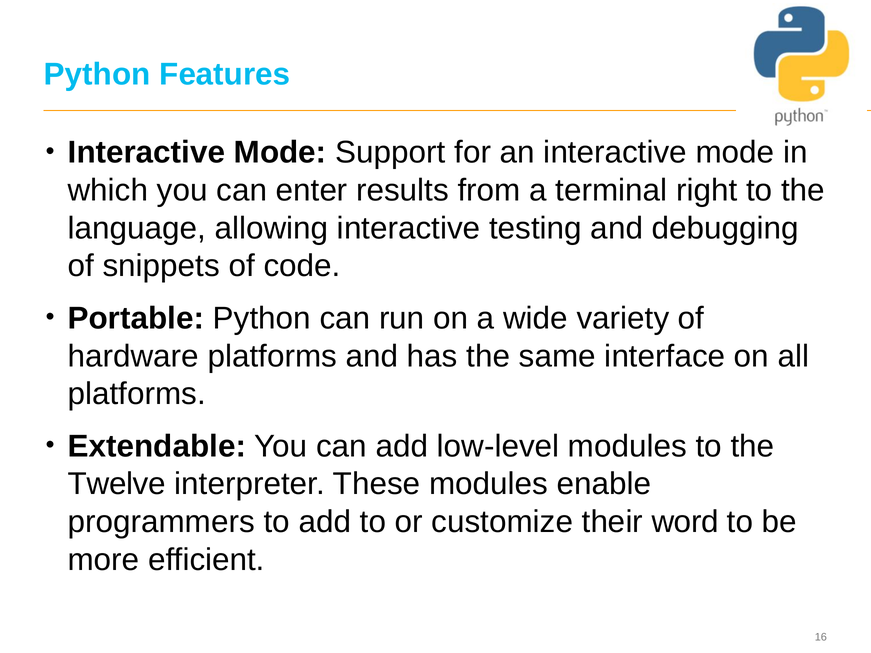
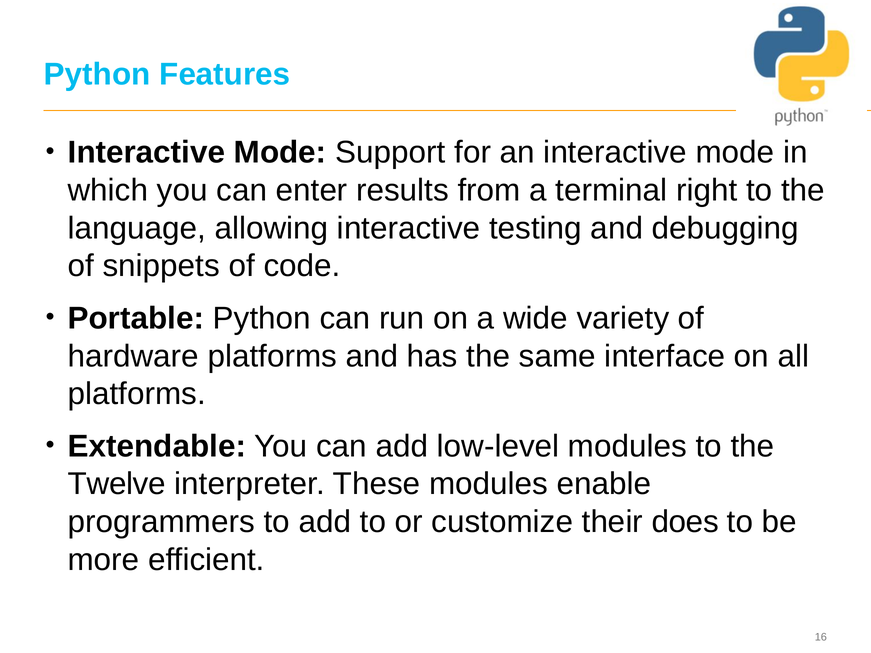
word: word -> does
